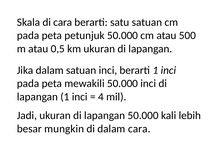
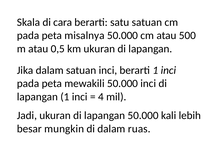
petunjuk: petunjuk -> misalnya
dalam cara: cara -> ruas
